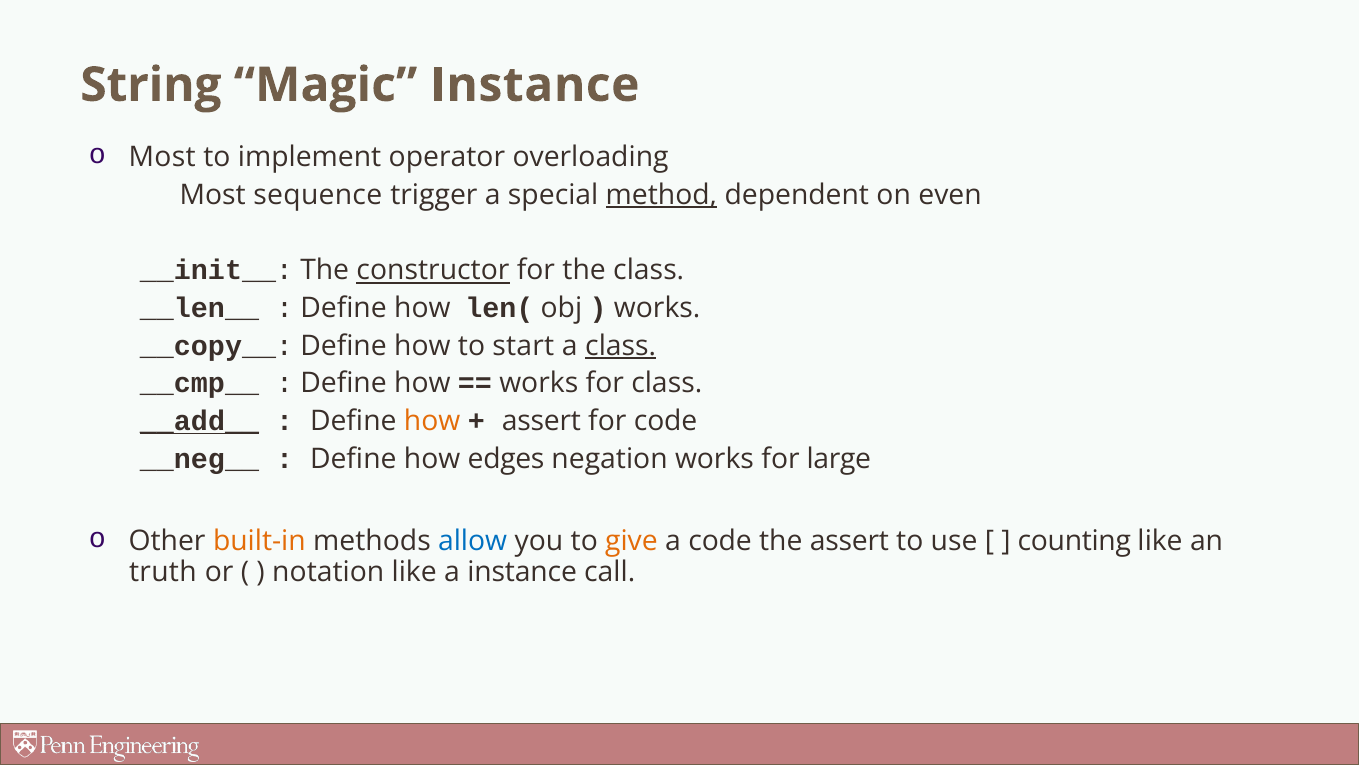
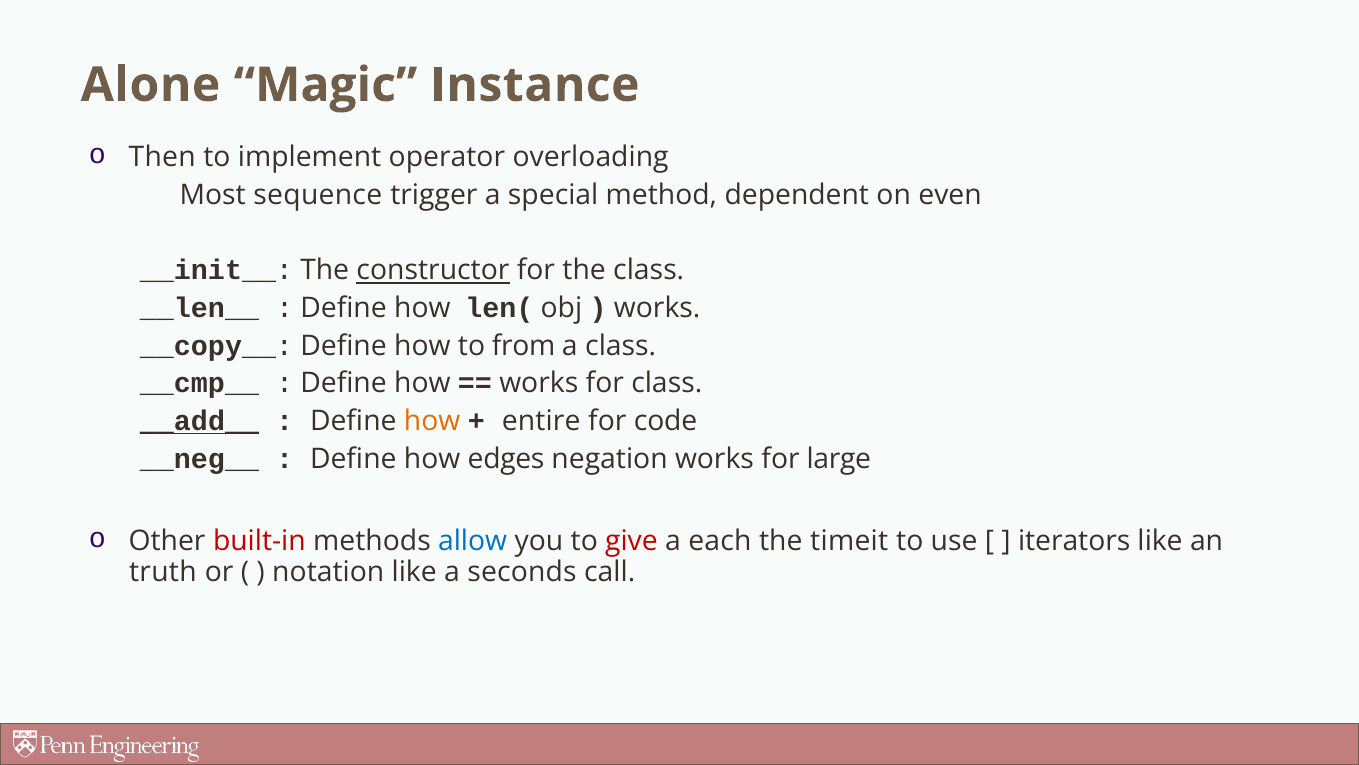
String: String -> Alone
Most: Most -> Then
method underline: present -> none
start: start -> from
class at (621, 346) underline: present -> none
assert at (541, 421): assert -> entire
built-in colour: orange -> red
give colour: orange -> red
a code: code -> each
the assert: assert -> timeit
counting: counting -> iterators
a instance: instance -> seconds
